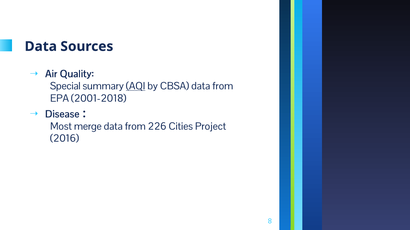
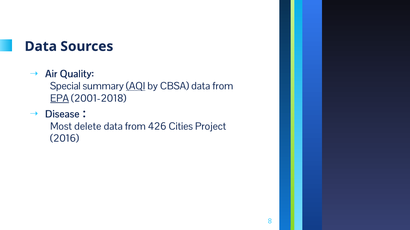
EPA underline: none -> present
merge: merge -> delete
226: 226 -> 426
